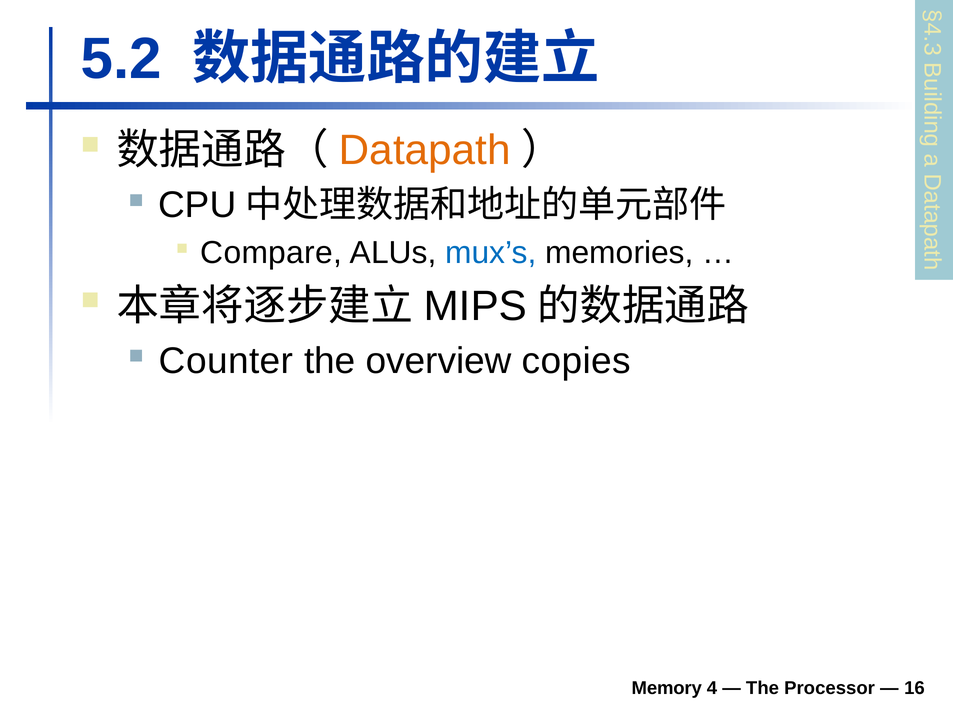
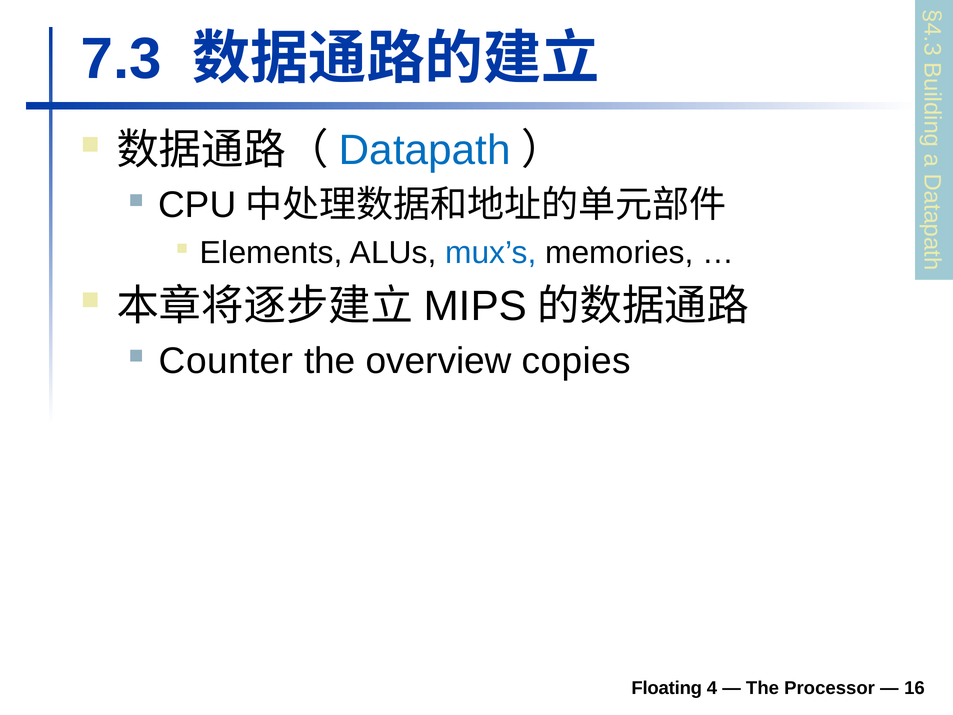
5.2: 5.2 -> 7.3
Datapath colour: orange -> blue
Compare: Compare -> Elements
Memory: Memory -> Floating
